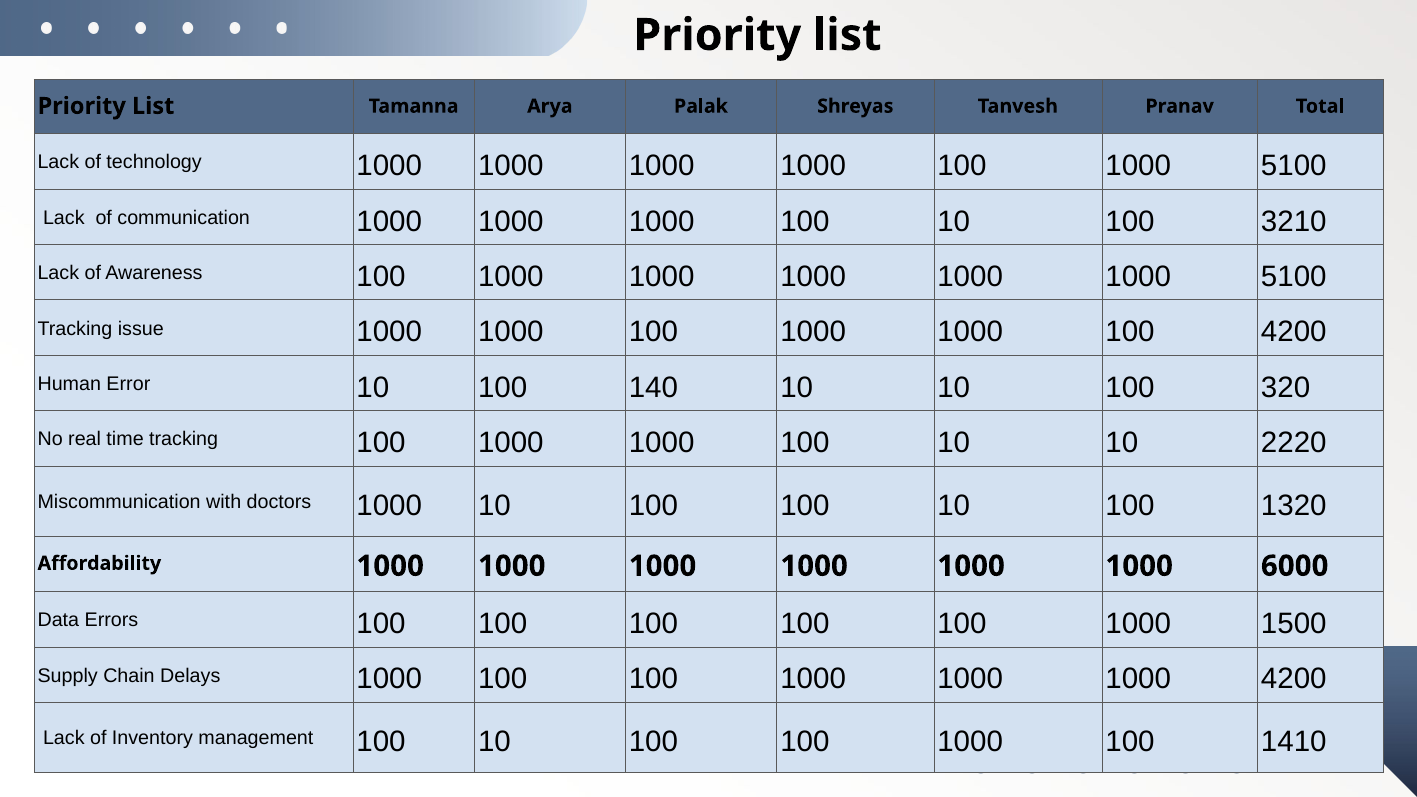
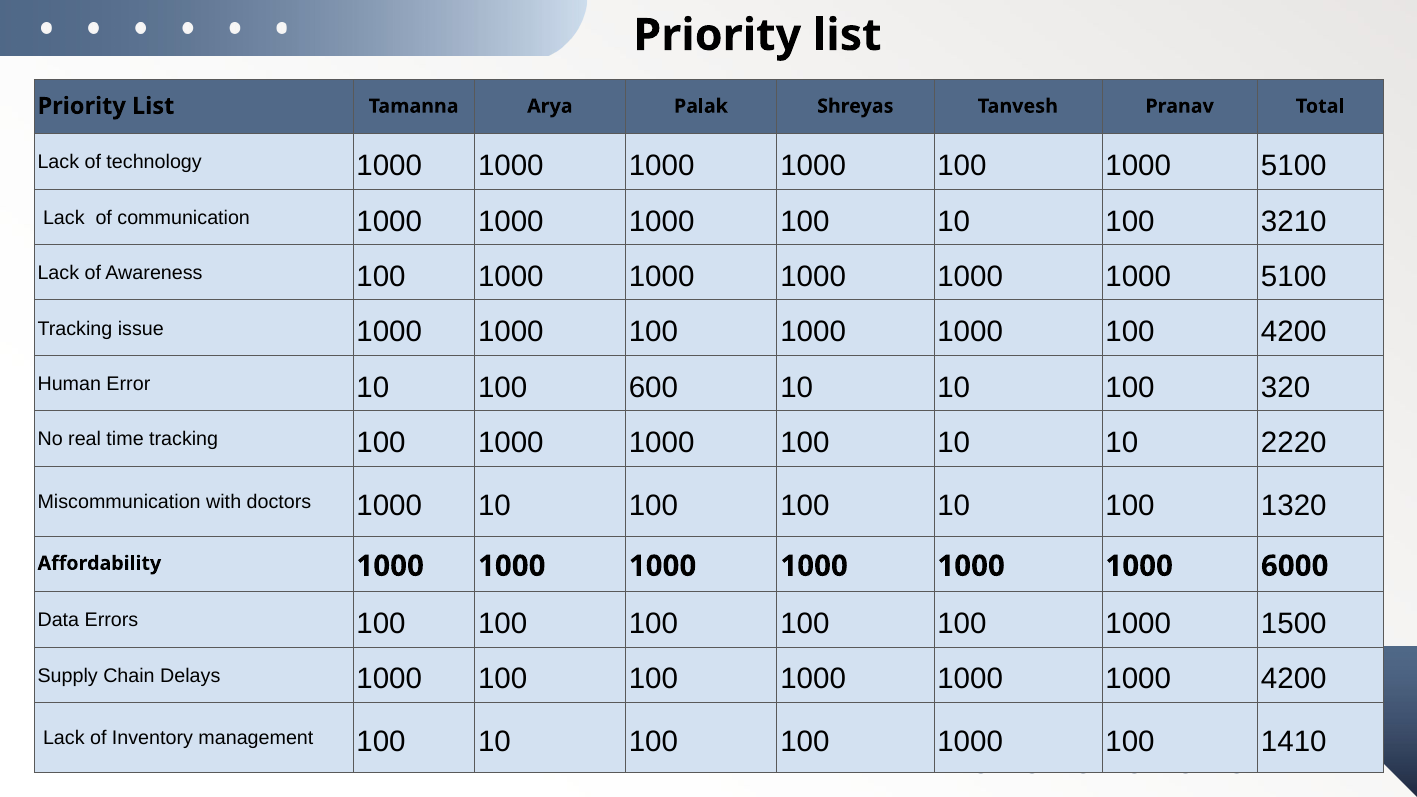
140: 140 -> 600
